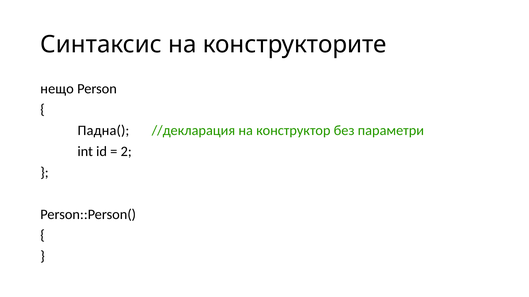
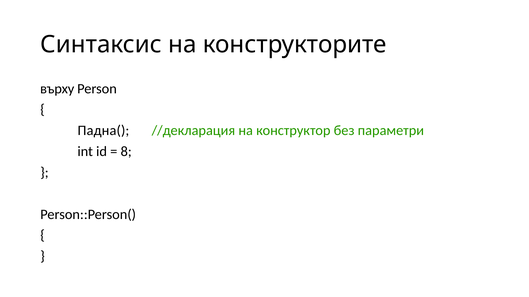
нещо: нещо -> върху
2: 2 -> 8
